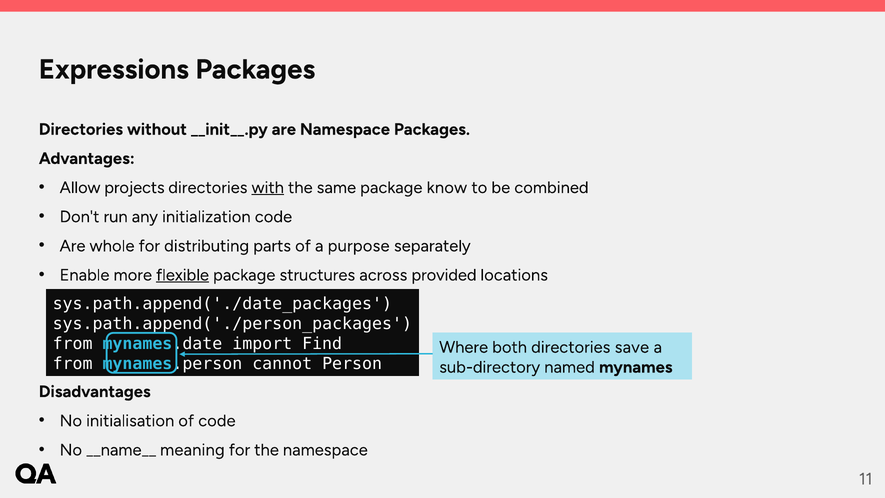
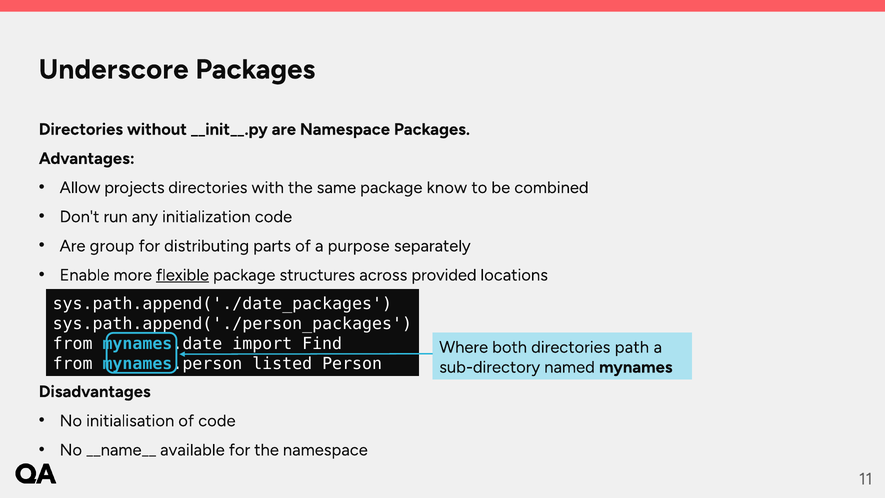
Expressions: Expressions -> Underscore
with underline: present -> none
whole: whole -> group
save: save -> path
cannot: cannot -> listed
meaning: meaning -> available
